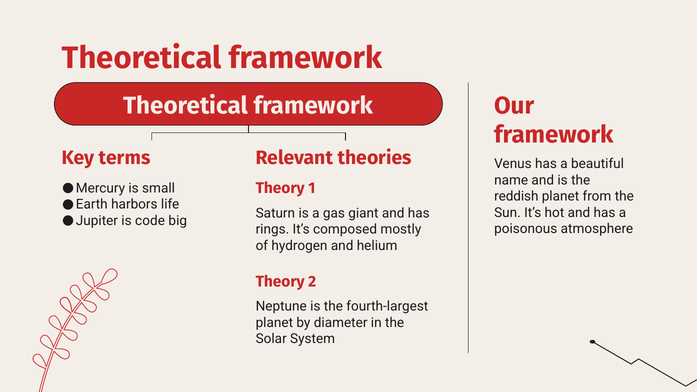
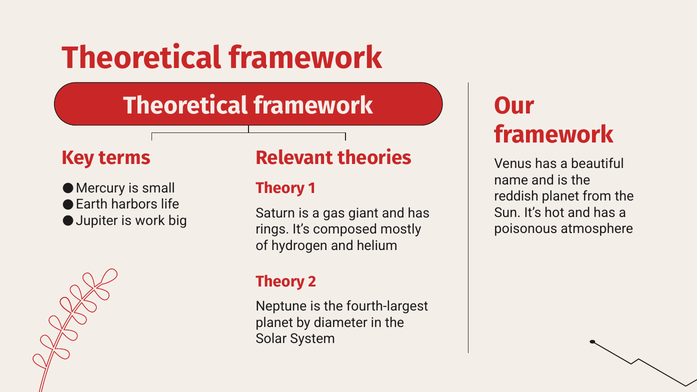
code: code -> work
